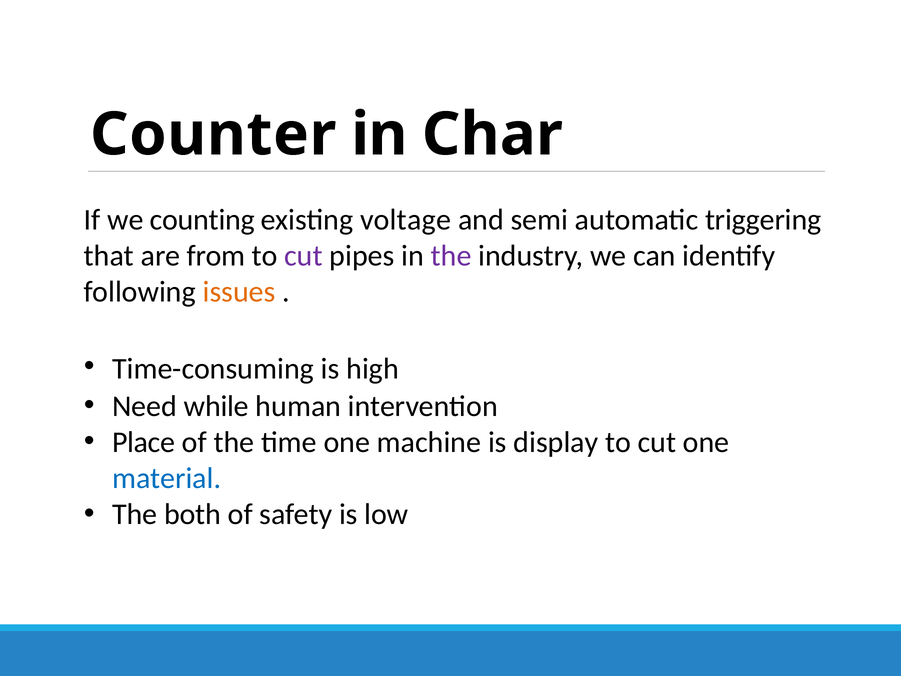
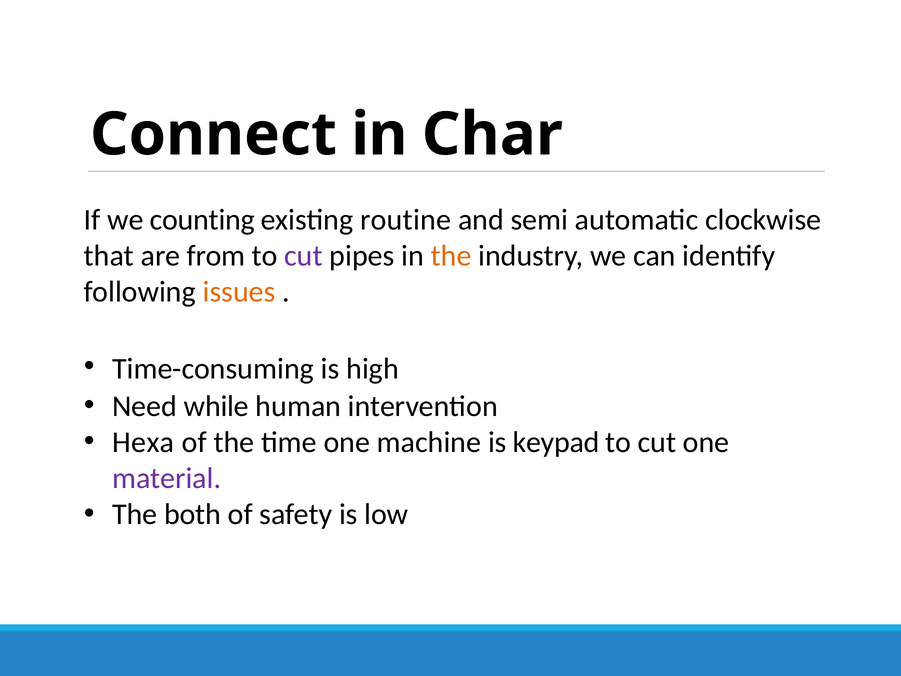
Counter: Counter -> Connect
voltage: voltage -> routine
triggering: triggering -> clockwise
the at (451, 256) colour: purple -> orange
Place: Place -> Hexa
display: display -> keypad
material colour: blue -> purple
